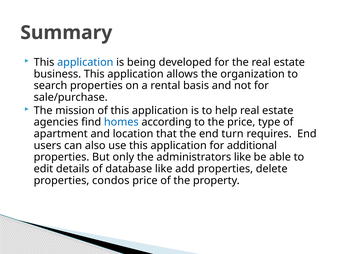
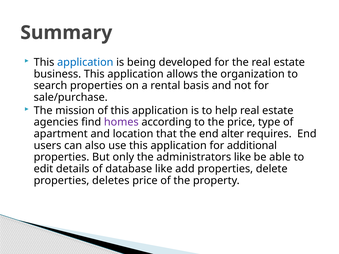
homes colour: blue -> purple
turn: turn -> alter
condos: condos -> deletes
